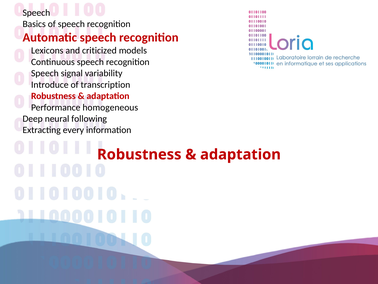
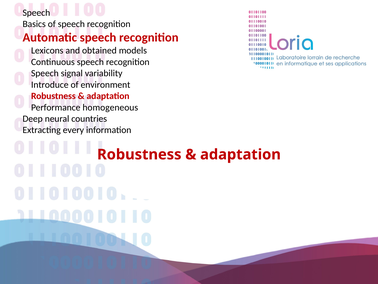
criticized: criticized -> obtained
transcription: transcription -> environment
following: following -> countries
